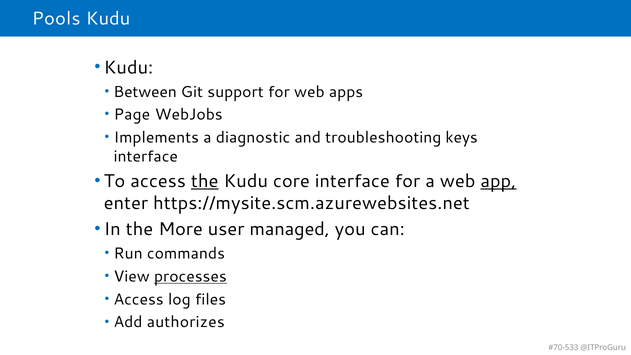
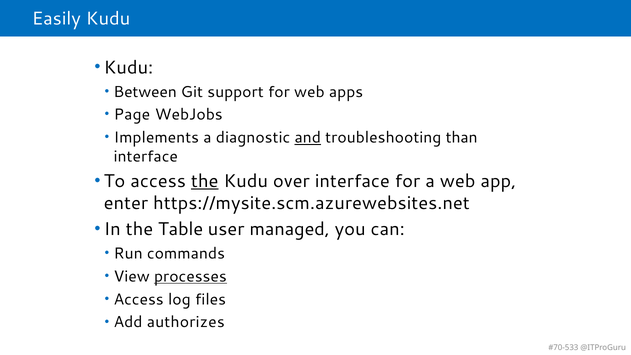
Pools: Pools -> Easily
and underline: none -> present
keys: keys -> than
core: core -> over
app underline: present -> none
More: More -> Table
